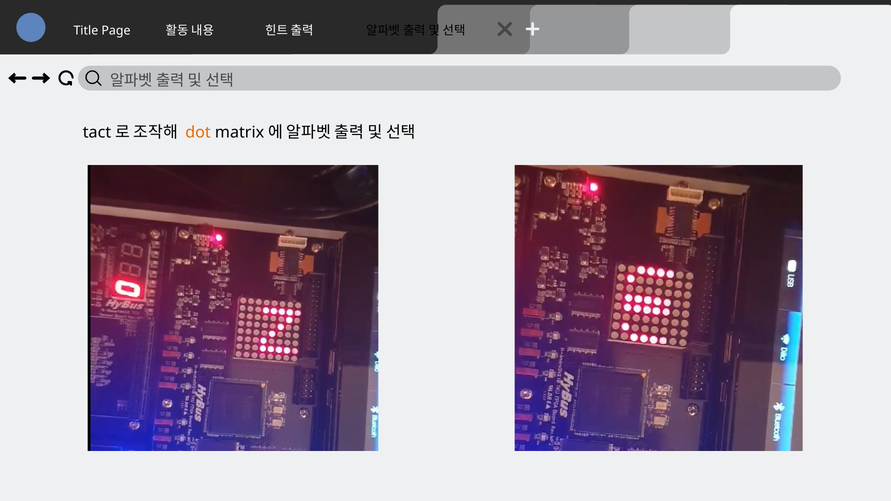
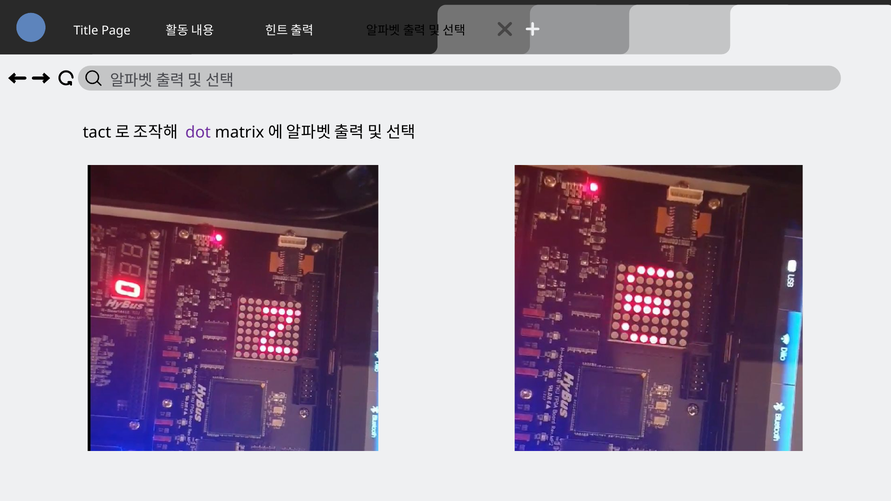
dot colour: orange -> purple
